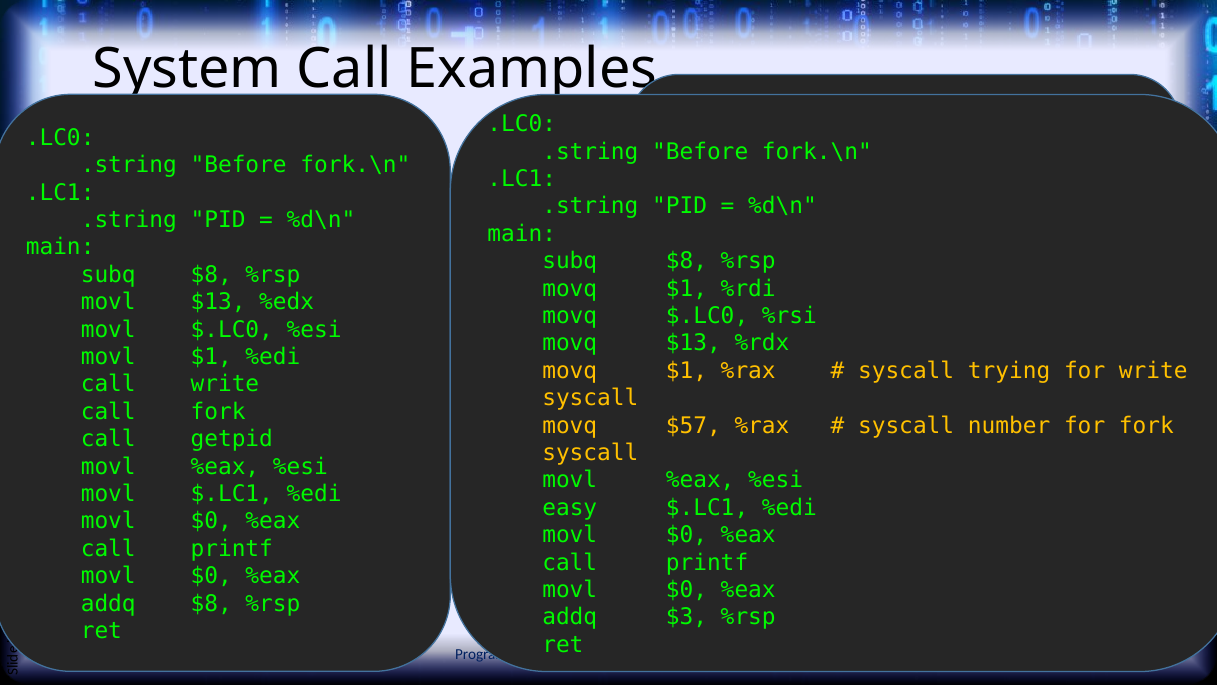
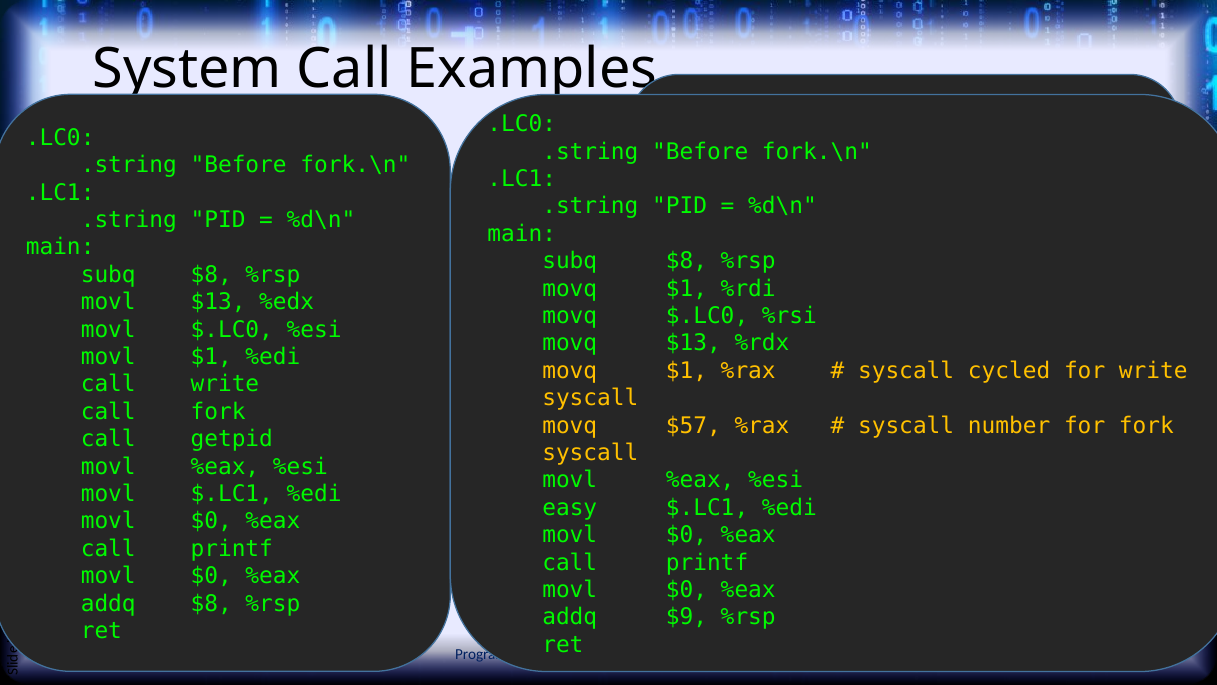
trying: trying -> cycled
$3: $3 -> $9
